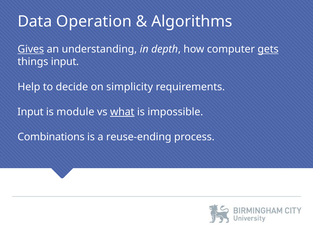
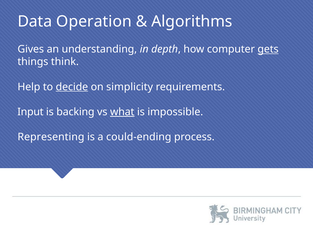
Gives underline: present -> none
things input: input -> think
decide underline: none -> present
module: module -> backing
Combinations: Combinations -> Representing
reuse-ending: reuse-ending -> could-ending
